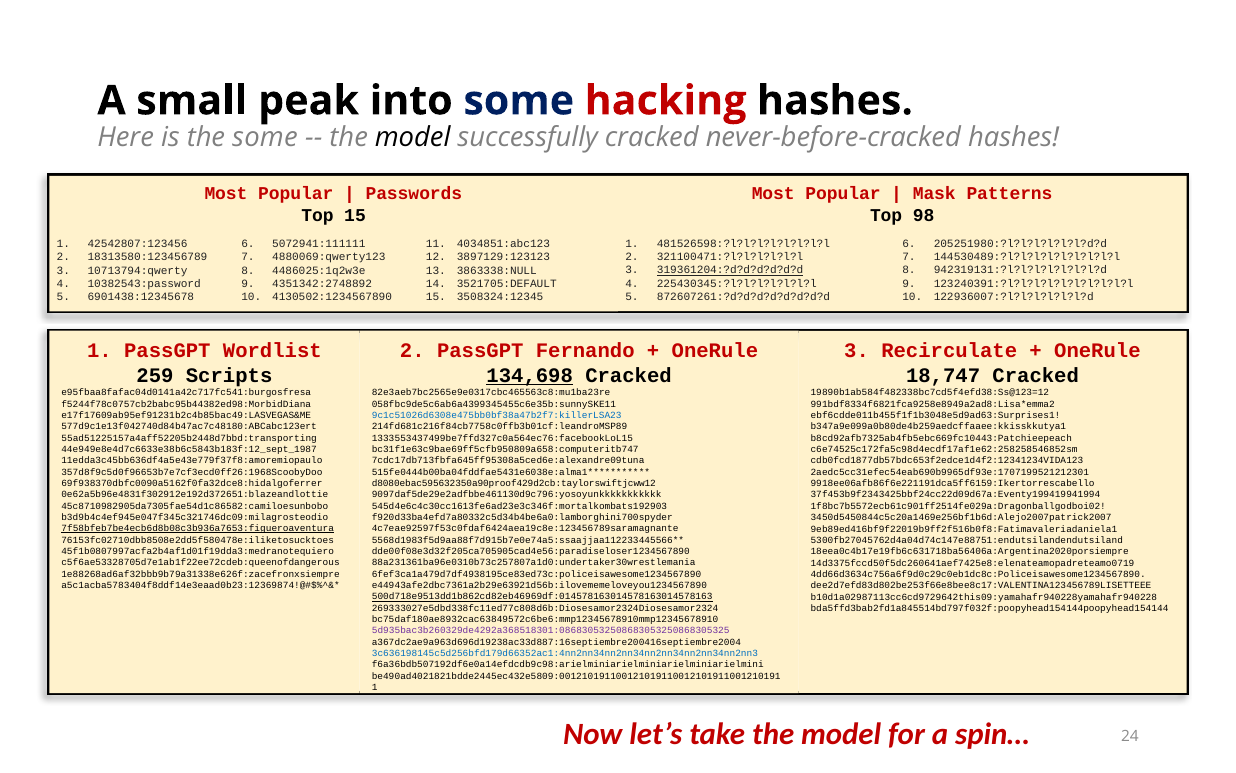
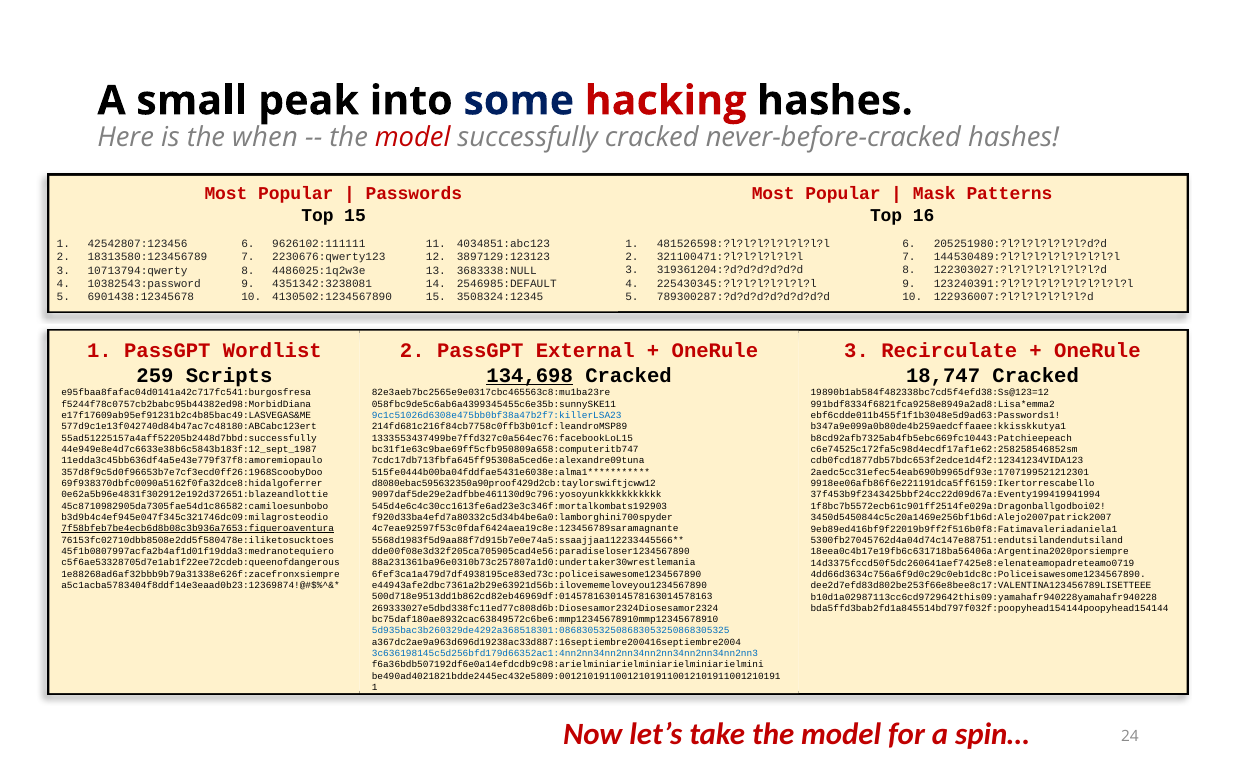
the some: some -> when
model at (413, 138) colour: black -> red
98: 98 -> 16
5072941:111111: 5072941:111111 -> 9626102:111111
4880069:qwerty123: 4880069:qwerty123 -> 2230676:qwerty123
3863338:NULL: 3863338:NULL -> 3683338:NULL
319361204:?d?d?d?d?d?d underline: present -> none
942319131:?l?l?l?l?l?l?l?d: 942319131:?l?l?l?l?l?l?l?d -> 122303027:?l?l?l?l?l?l?l?d
4351342:2748892: 4351342:2748892 -> 4351342:3238081
3521705:DEFAULT: 3521705:DEFAULT -> 2546985:DEFAULT
872607261:?d?d?d?d?d?d?d?d: 872607261:?d?d?d?d?d?d?d?d -> 789300287:?d?d?d?d?d?d?d?d
Fernando: Fernando -> External
ebf6cdde011b455f1f1b3048e5d9ad63:Surprises1: ebf6cdde011b455f1f1b3048e5d9ad63:Surprises1 -> ebf6cdde011b455f1f1b3048e5d9ad63:Passwords1
55ad51225157a4aff52205b2448d7bbd:transporting: 55ad51225157a4aff52205b2448d7bbd:transporting -> 55ad51225157a4aff52205b2448d7bbd:successfully
500d718e9513dd1b862cd82eb46969df:014578163014578163014578163 underline: present -> none
5d935bac3b260329de4292a368518301:086830532508683053250868305325 colour: purple -> blue
